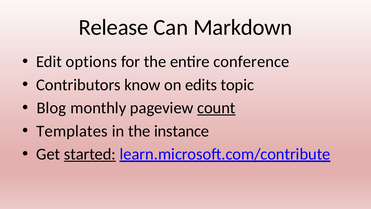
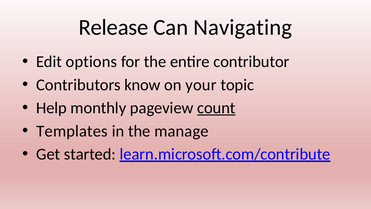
Markdown: Markdown -> Navigating
conference: conference -> contributor
edits: edits -> your
Blog: Blog -> Help
instance: instance -> manage
started underline: present -> none
